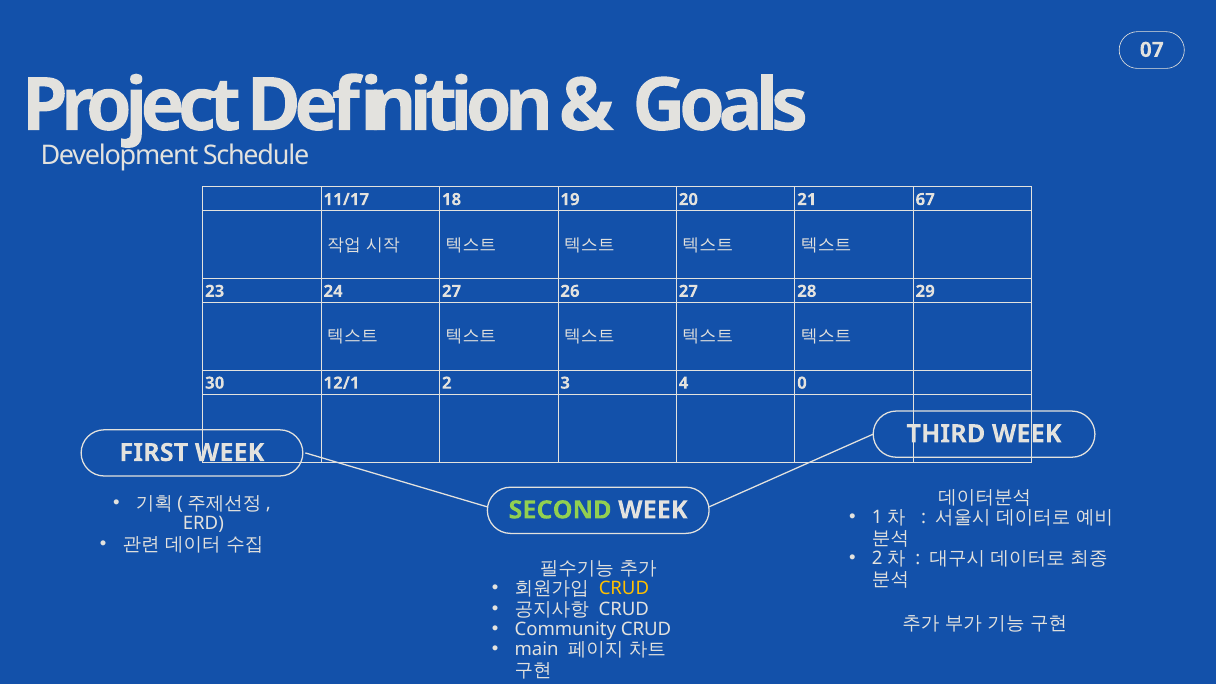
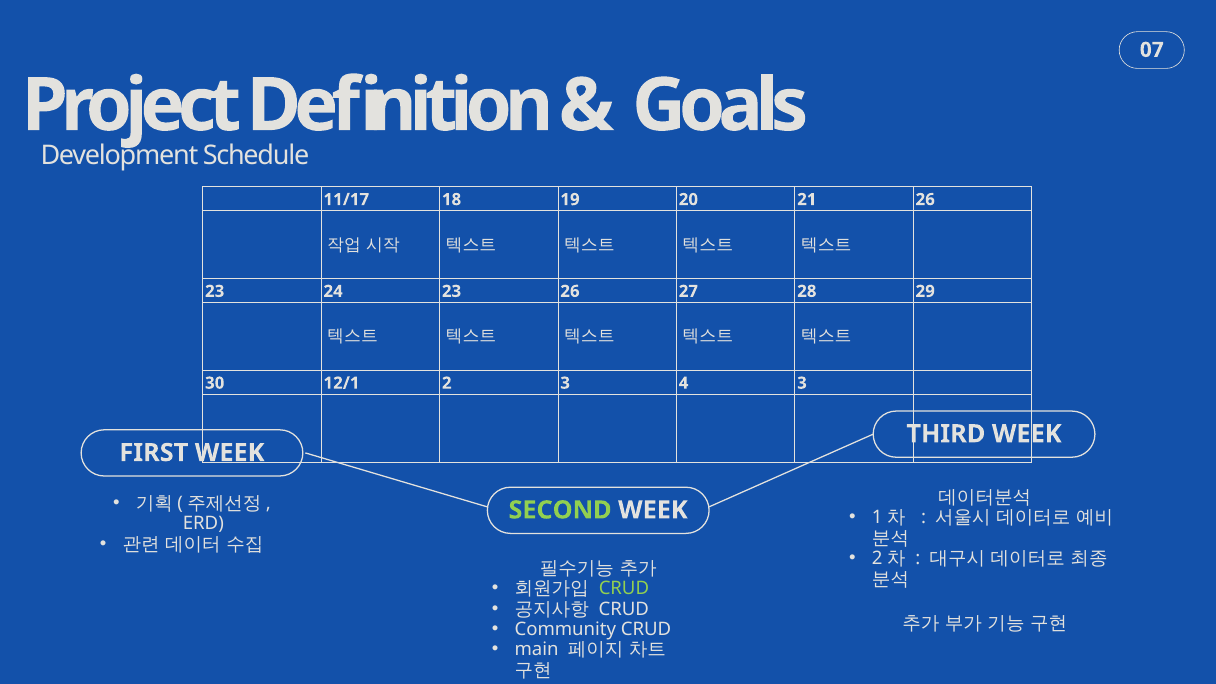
21 67: 67 -> 26
24 27: 27 -> 23
4 0: 0 -> 3
CRUD at (624, 589) colour: yellow -> light green
